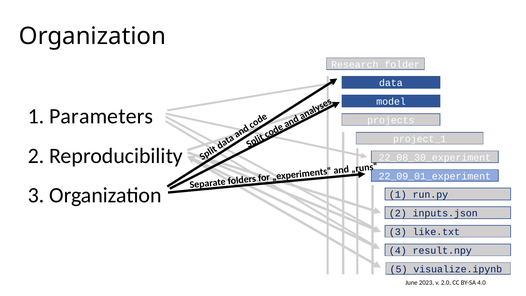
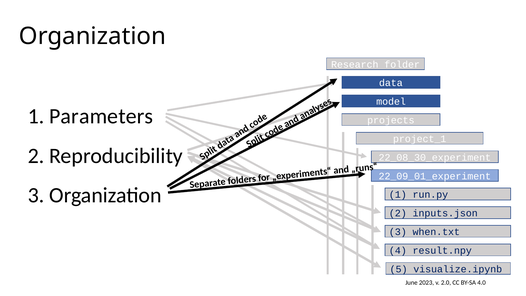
like.txt: like.txt -> when.txt
